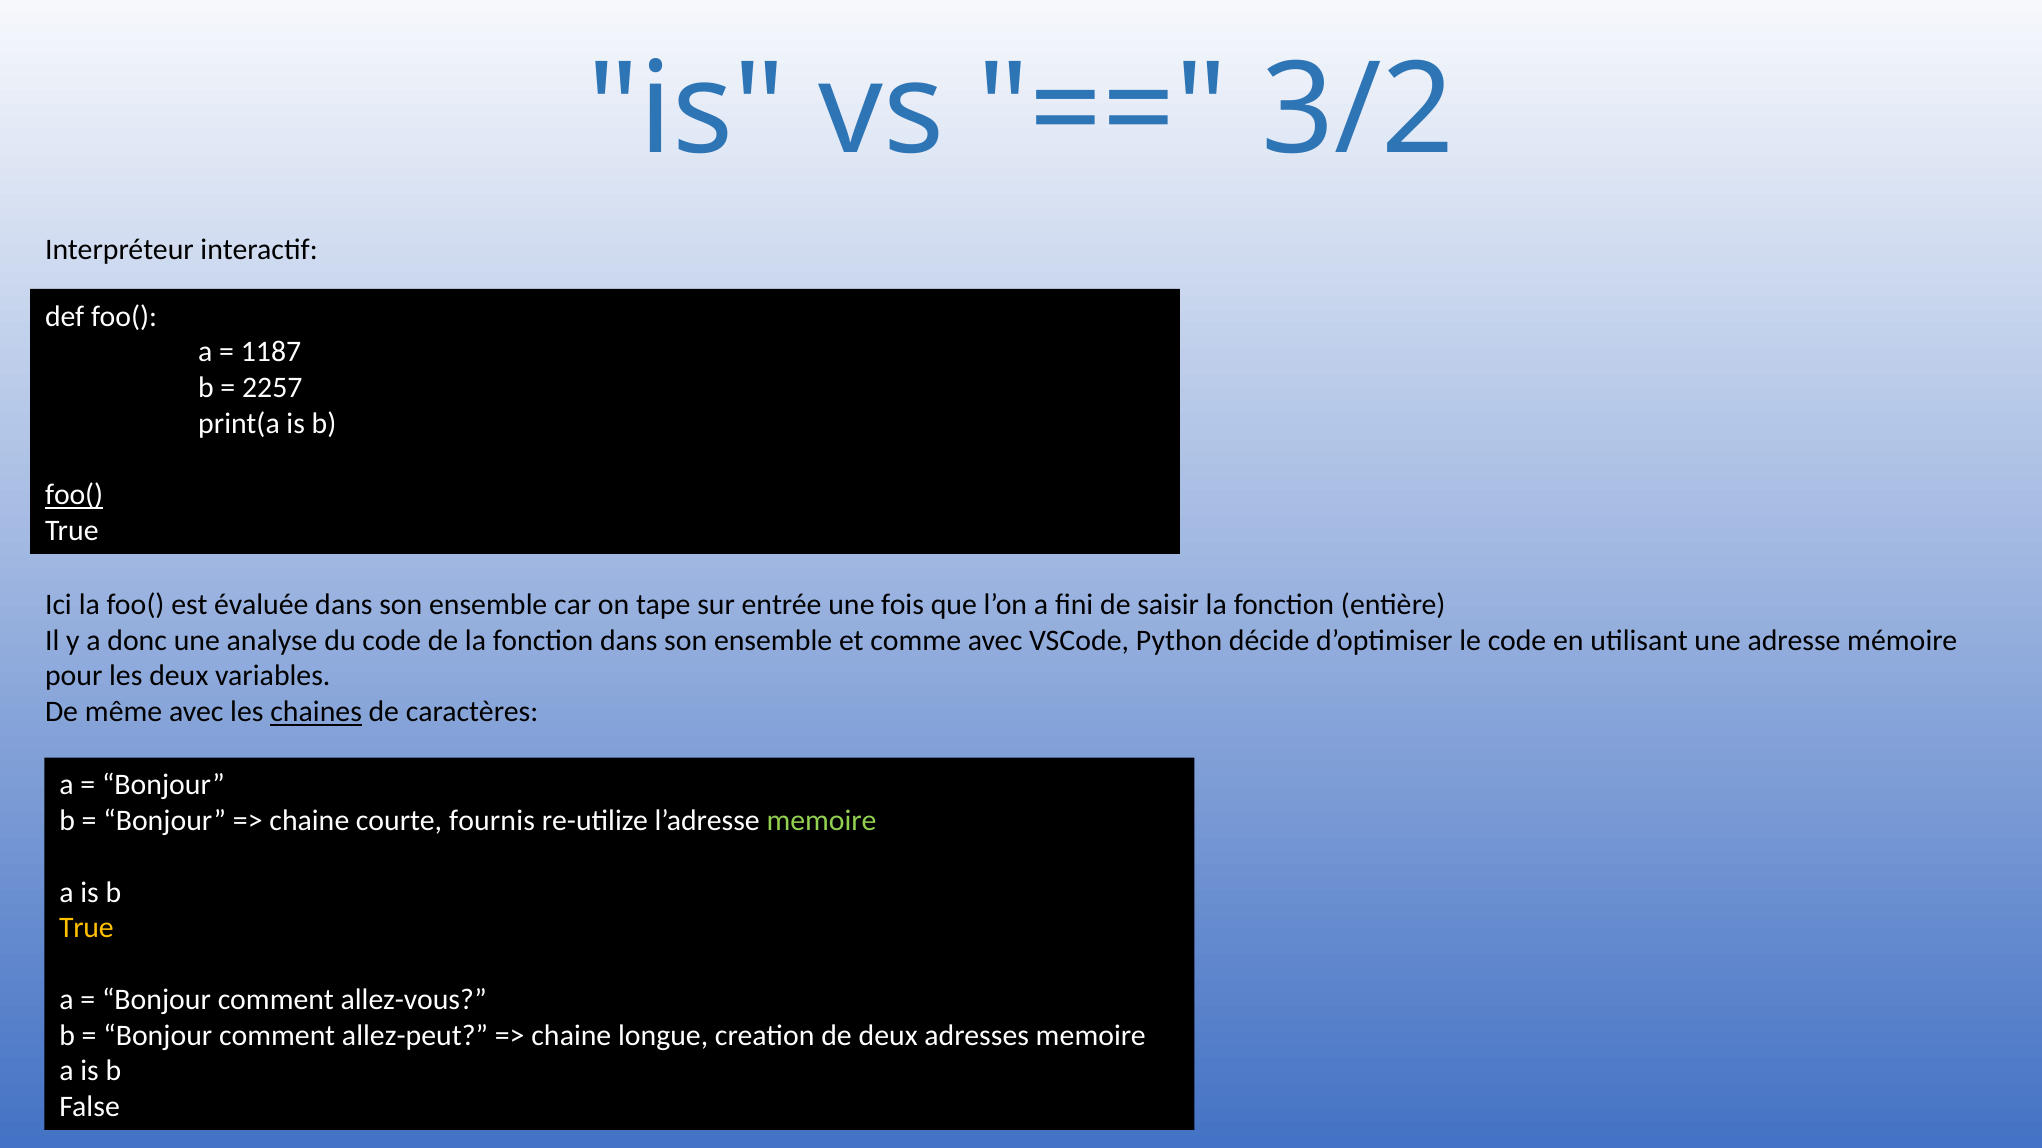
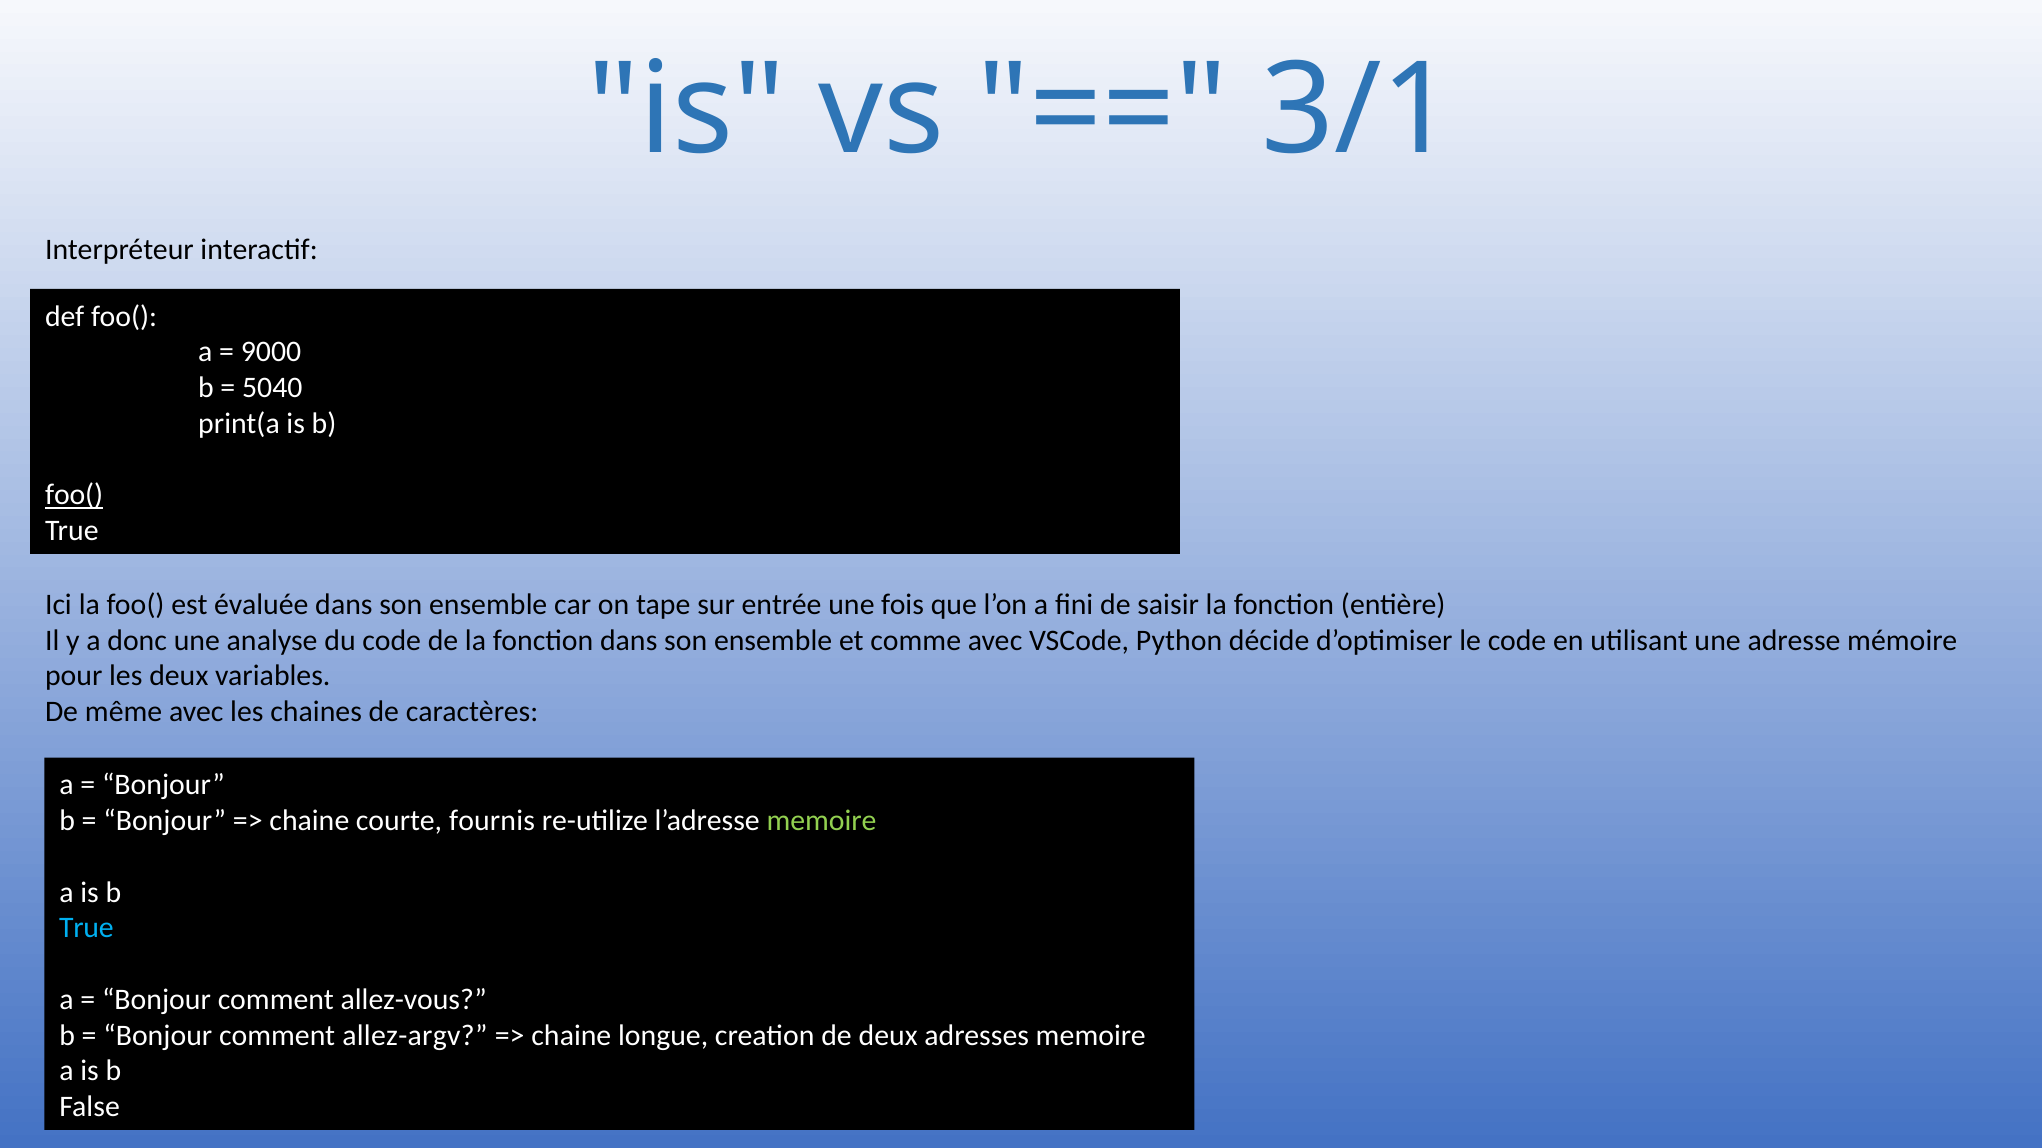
3/2: 3/2 -> 3/1
1187: 1187 -> 9000
2257: 2257 -> 5040
chaines underline: present -> none
True at (86, 928) colour: yellow -> light blue
allez-peut: allez-peut -> allez-argv
